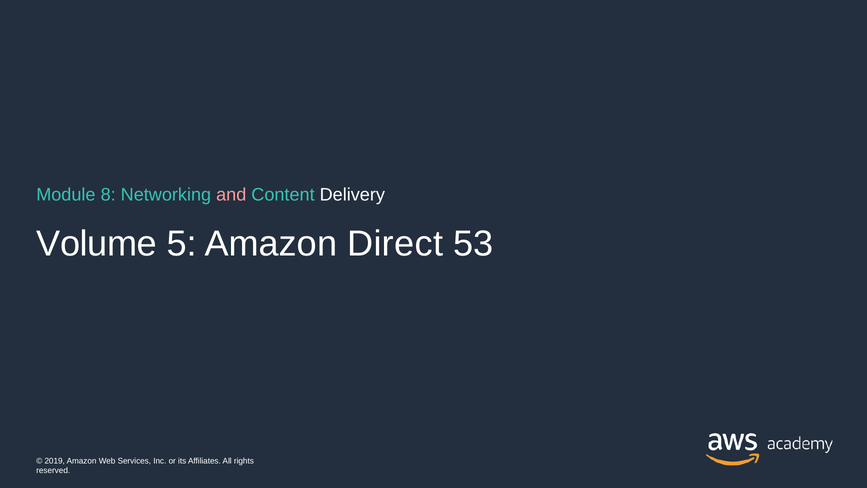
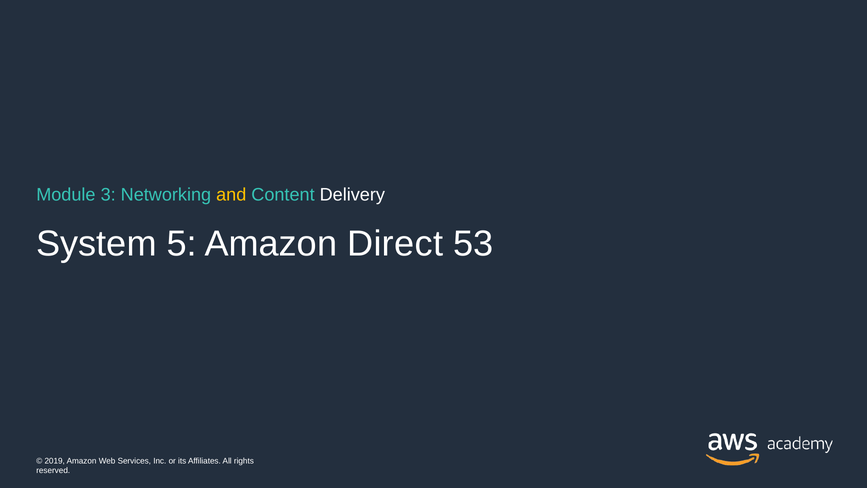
8: 8 -> 3
and colour: pink -> yellow
Volume: Volume -> System
